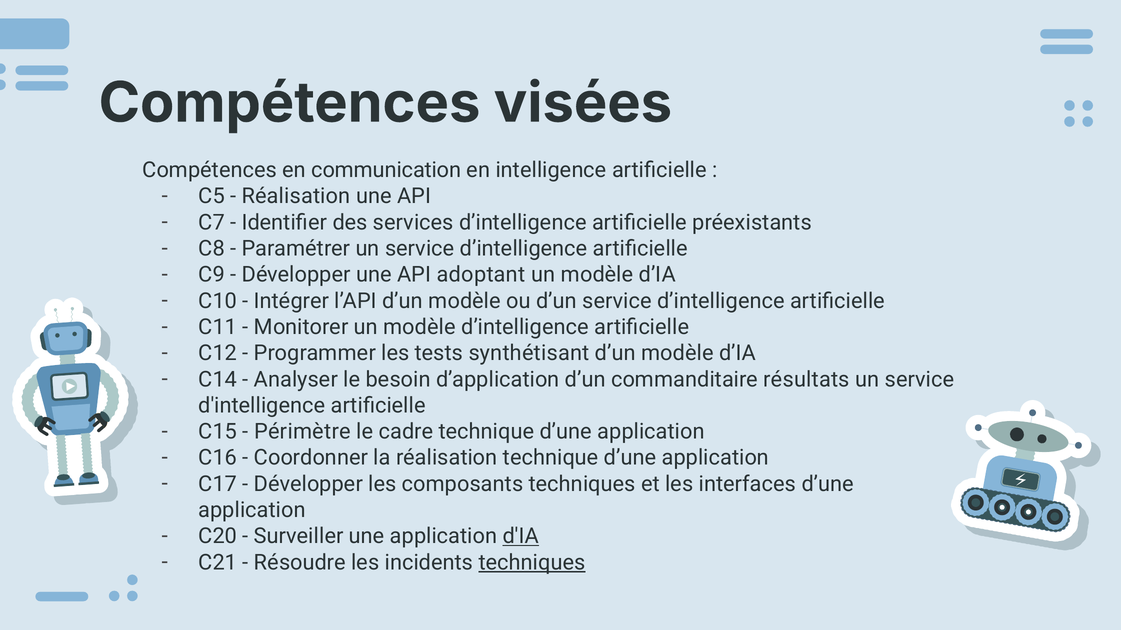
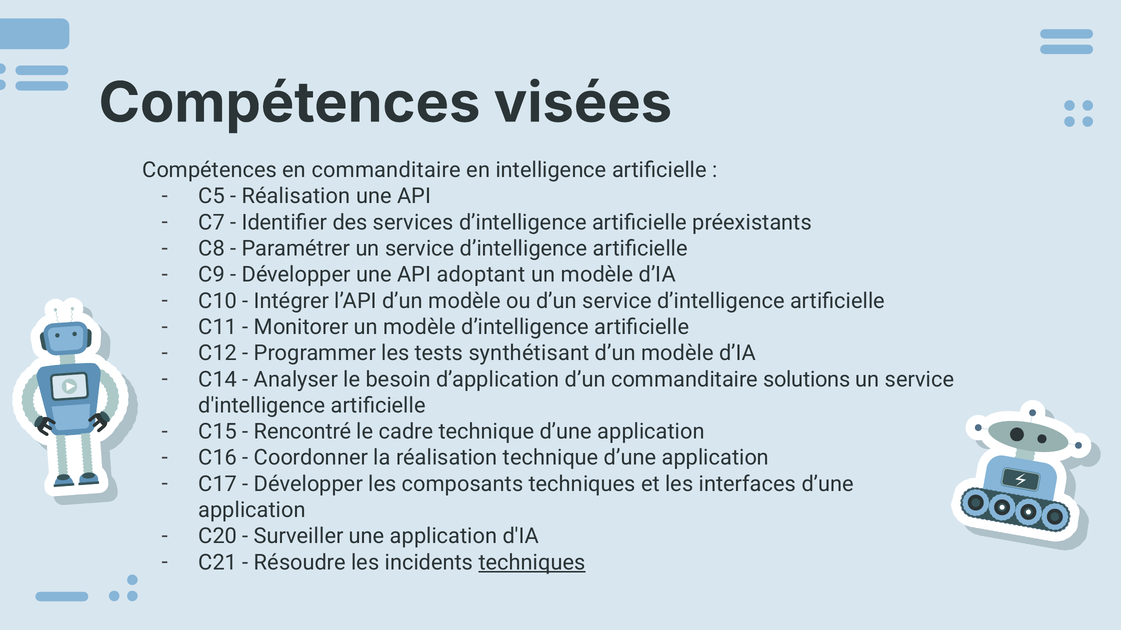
en communication: communication -> commanditaire
résultats: résultats -> solutions
Périmètre: Périmètre -> Rencontré
d'IA underline: present -> none
